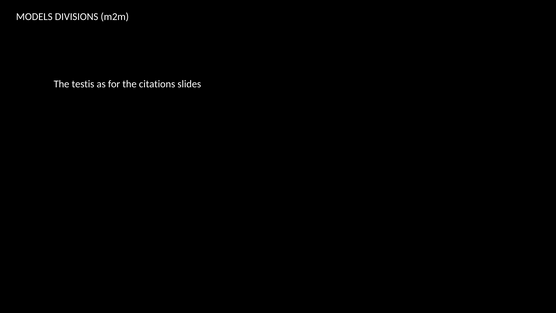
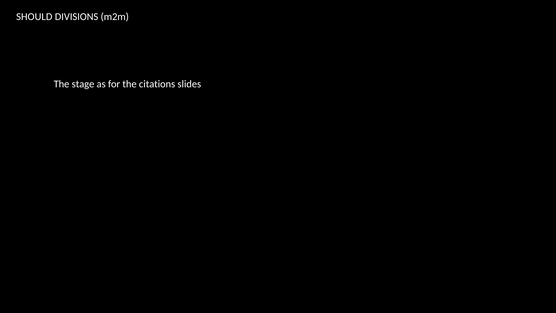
MODELS: MODELS -> SHOULD
testis: testis -> stage
